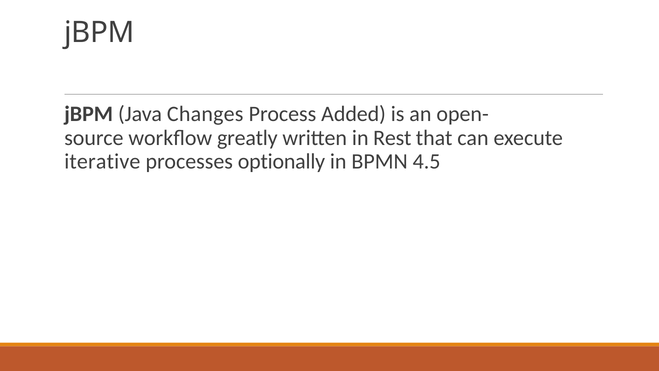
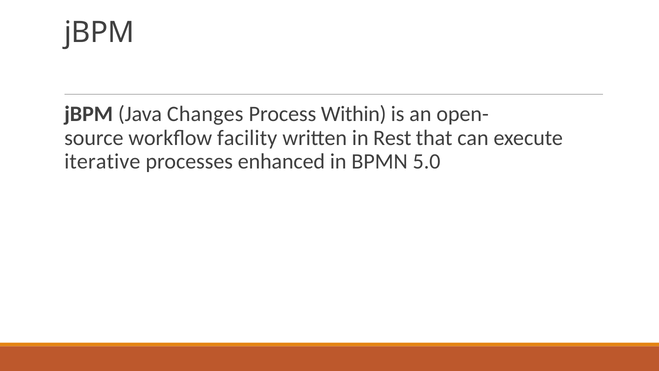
Added: Added -> Within
greatly: greatly -> facility
optionally: optionally -> enhanced
4.5: 4.5 -> 5.0
